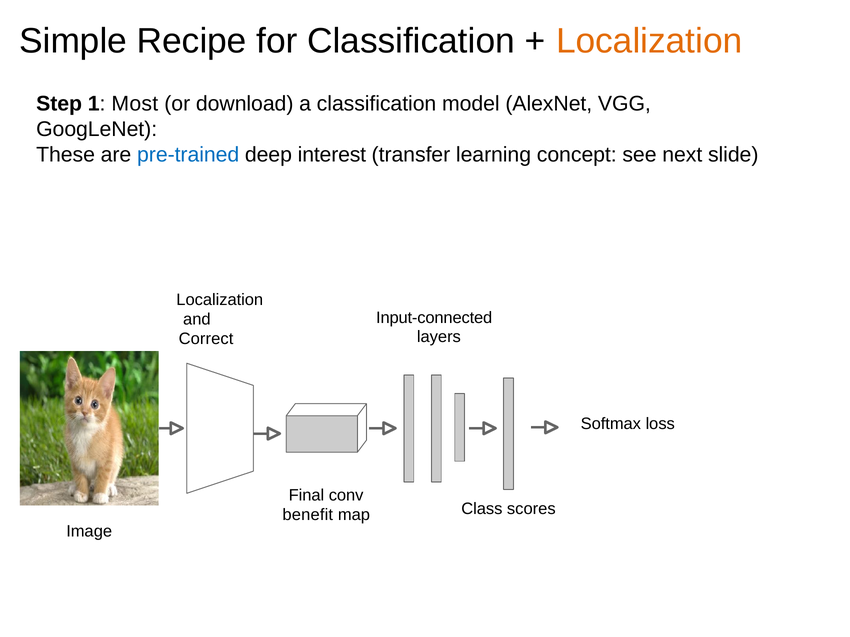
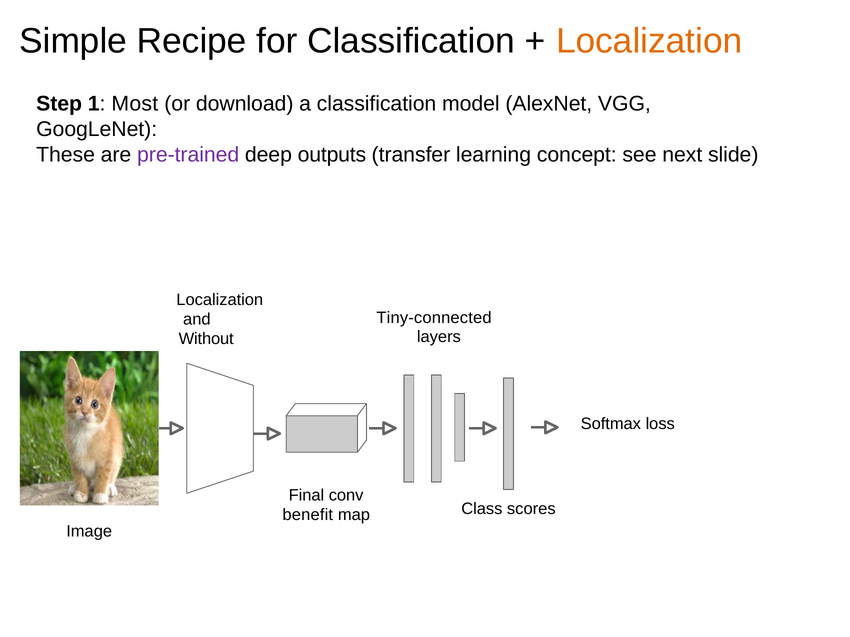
pre-trained colour: blue -> purple
interest: interest -> outputs
Input-connected: Input-connected -> Tiny-connected
Correct: Correct -> Without
